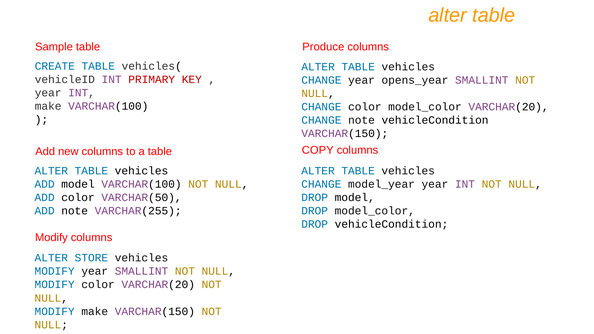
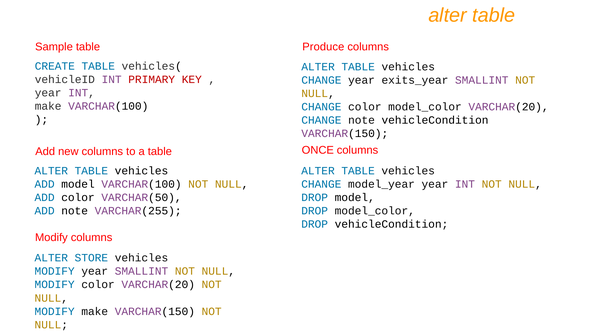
opens_year: opens_year -> exits_year
COPY: COPY -> ONCE
